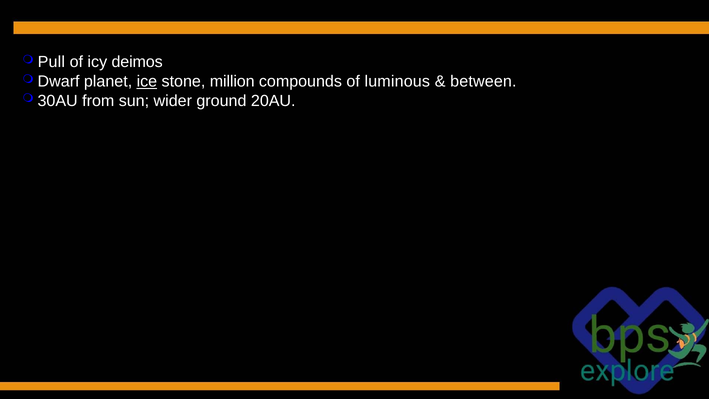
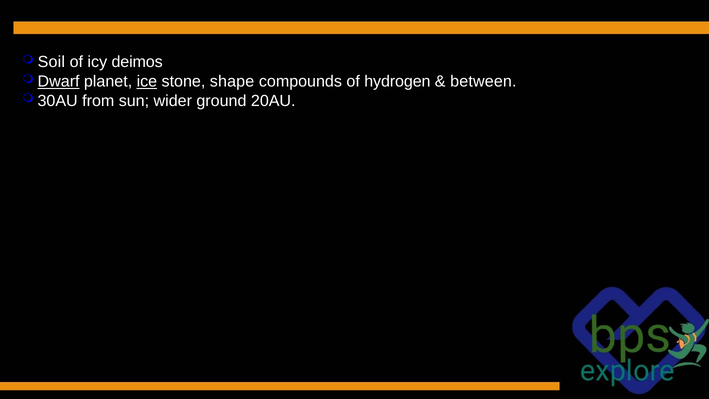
Pull: Pull -> Soil
Dwarf underline: none -> present
million: million -> shape
luminous: luminous -> hydrogen
